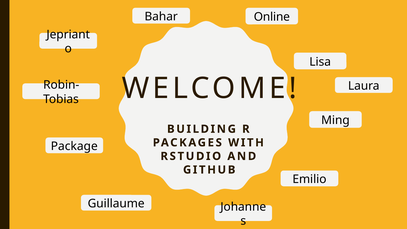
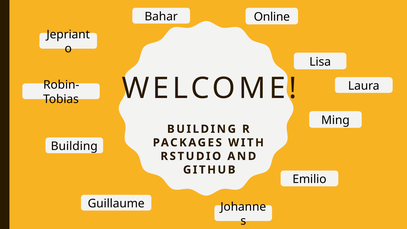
Package at (74, 146): Package -> Building
